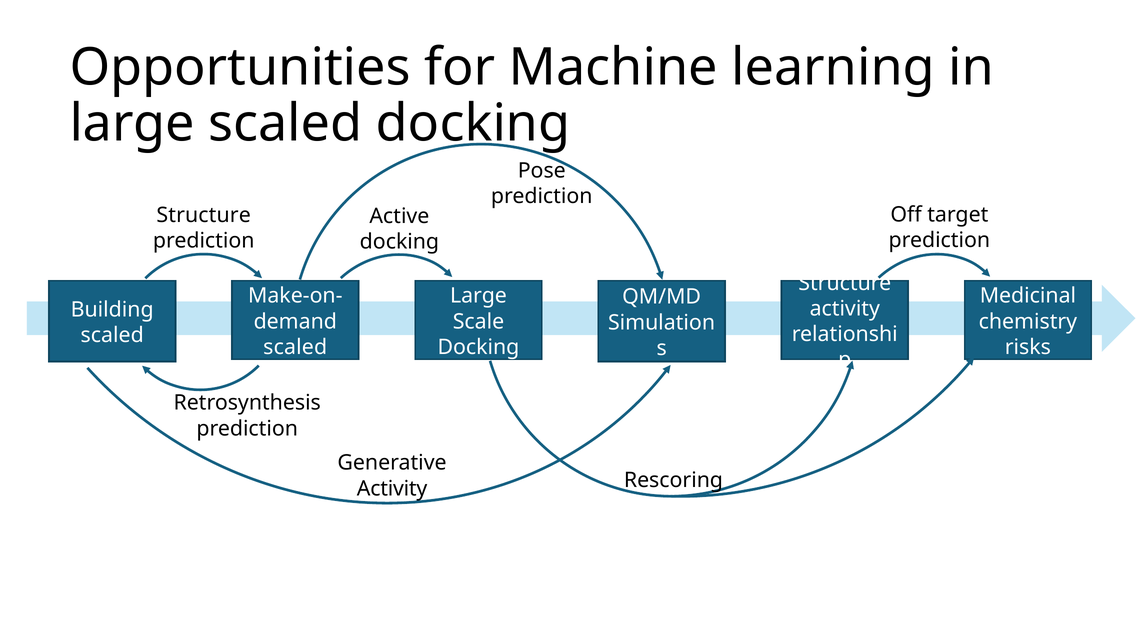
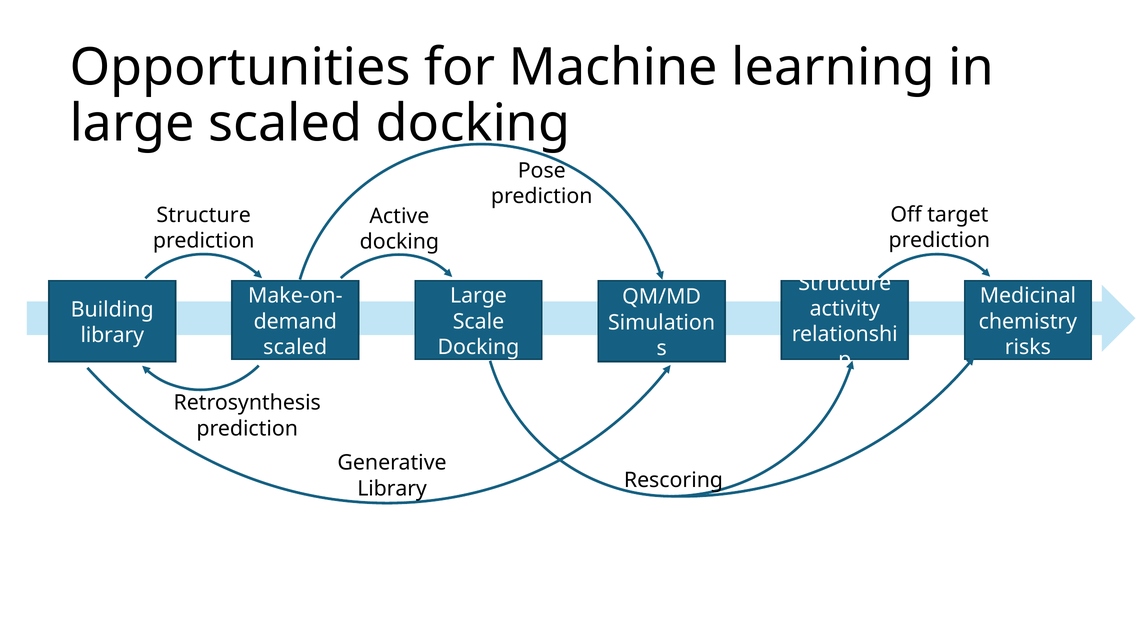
scaled at (112, 335): scaled -> library
Activity at (392, 489): Activity -> Library
